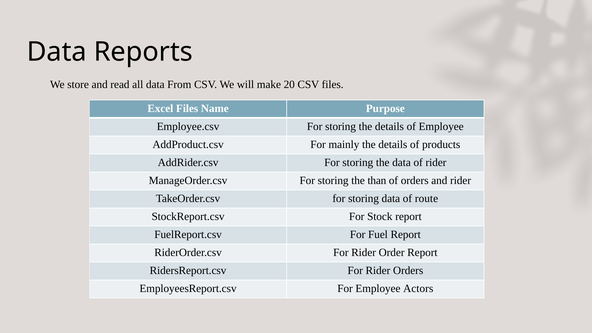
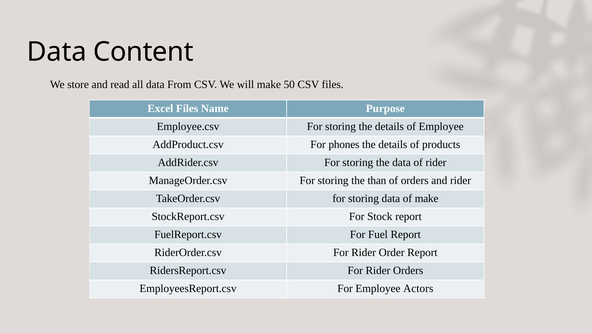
Reports: Reports -> Content
20: 20 -> 50
mainly: mainly -> phones
of route: route -> make
